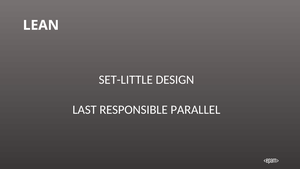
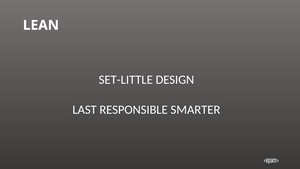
PARALLEL: PARALLEL -> SMARTER
